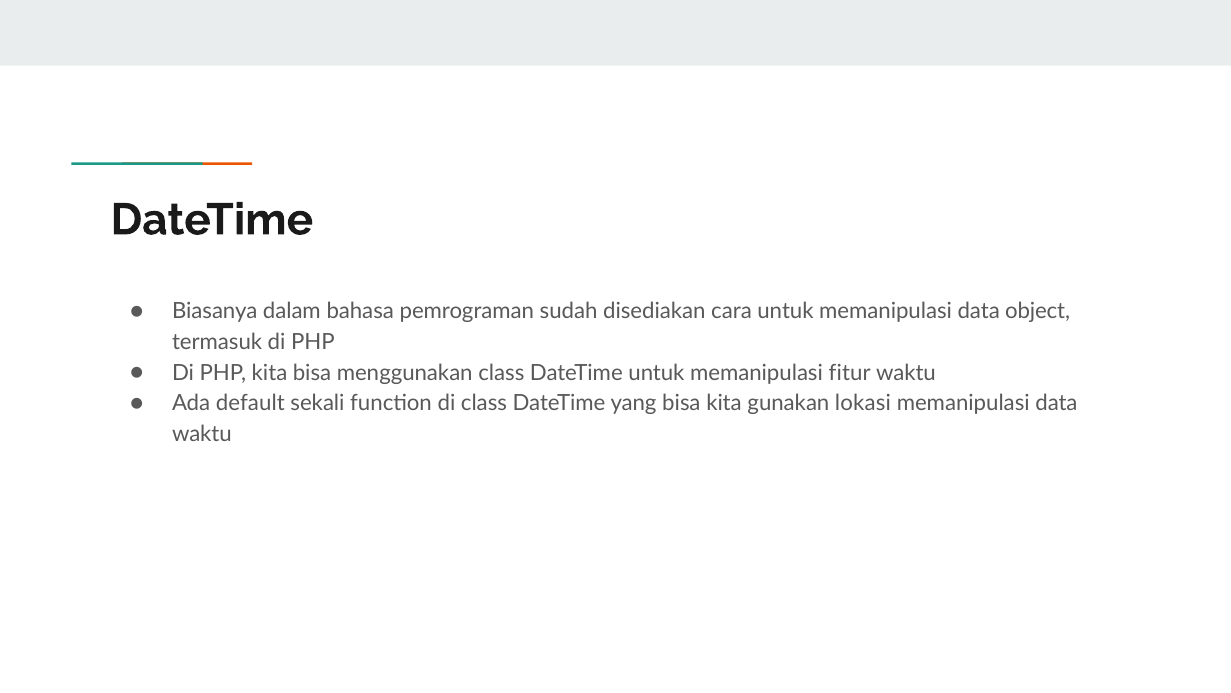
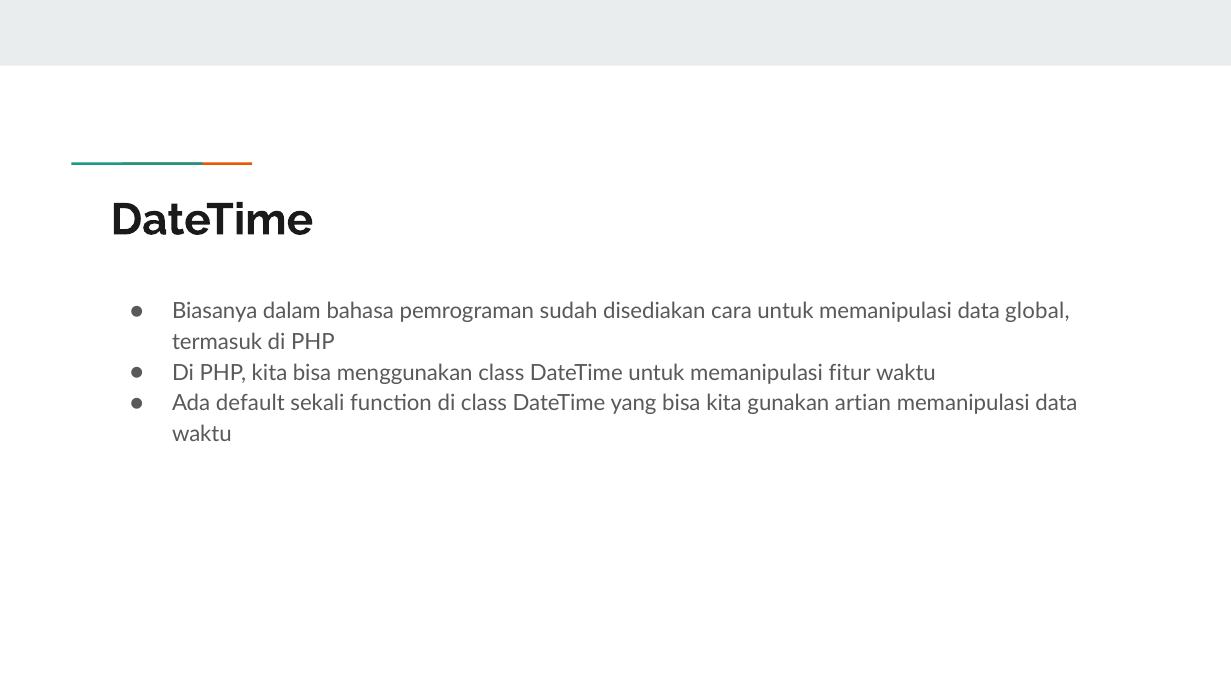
object: object -> global
lokasi: lokasi -> artian
